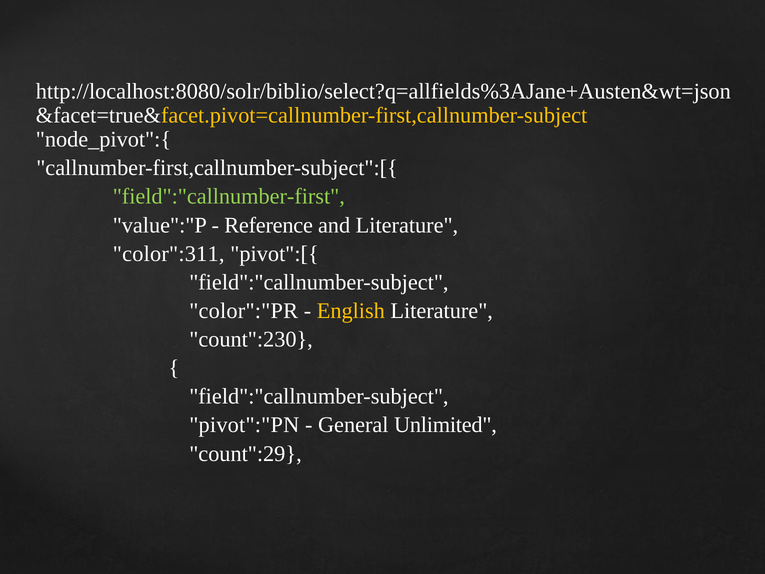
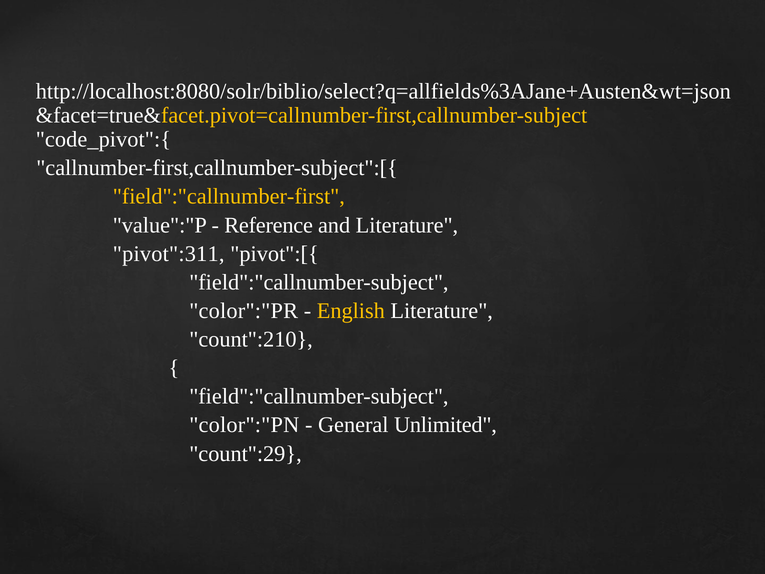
node_pivot":{: node_pivot":{ -> code_pivot":{
field":"callnumber-first colour: light green -> yellow
color":311: color":311 -> pivot":311
count":230: count":230 -> count":210
pivot":"PN: pivot":"PN -> color":"PN
